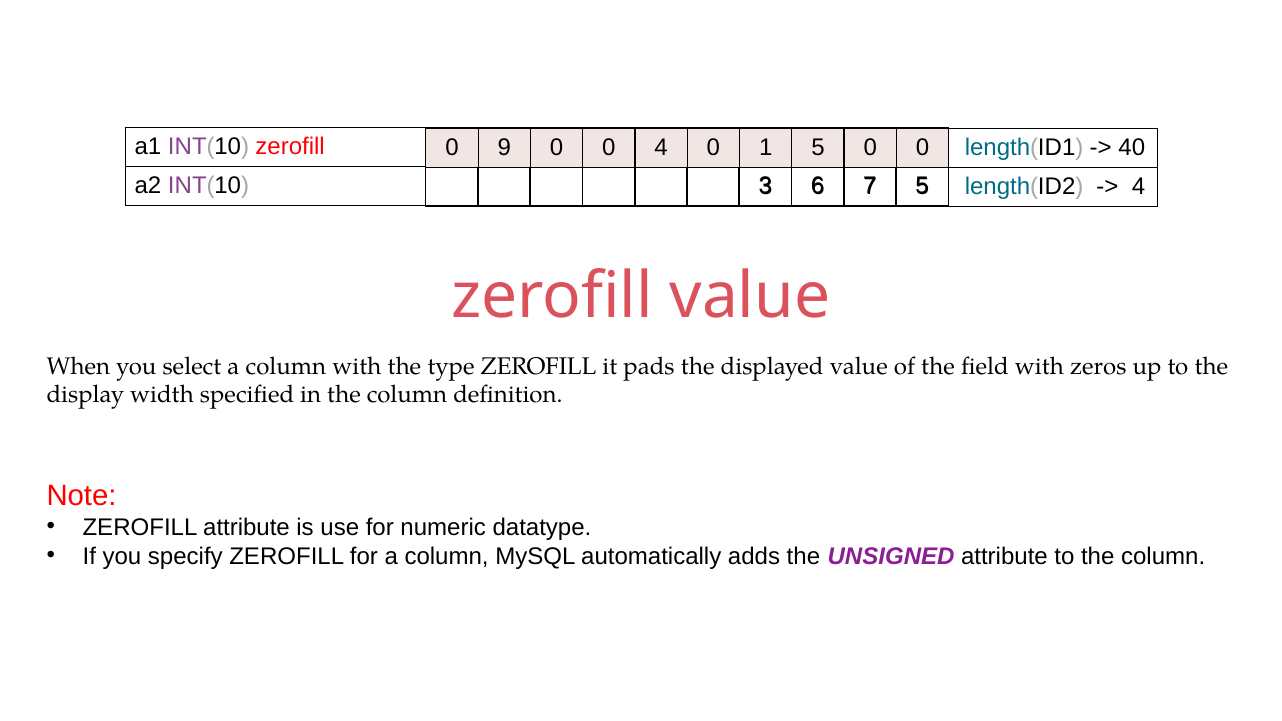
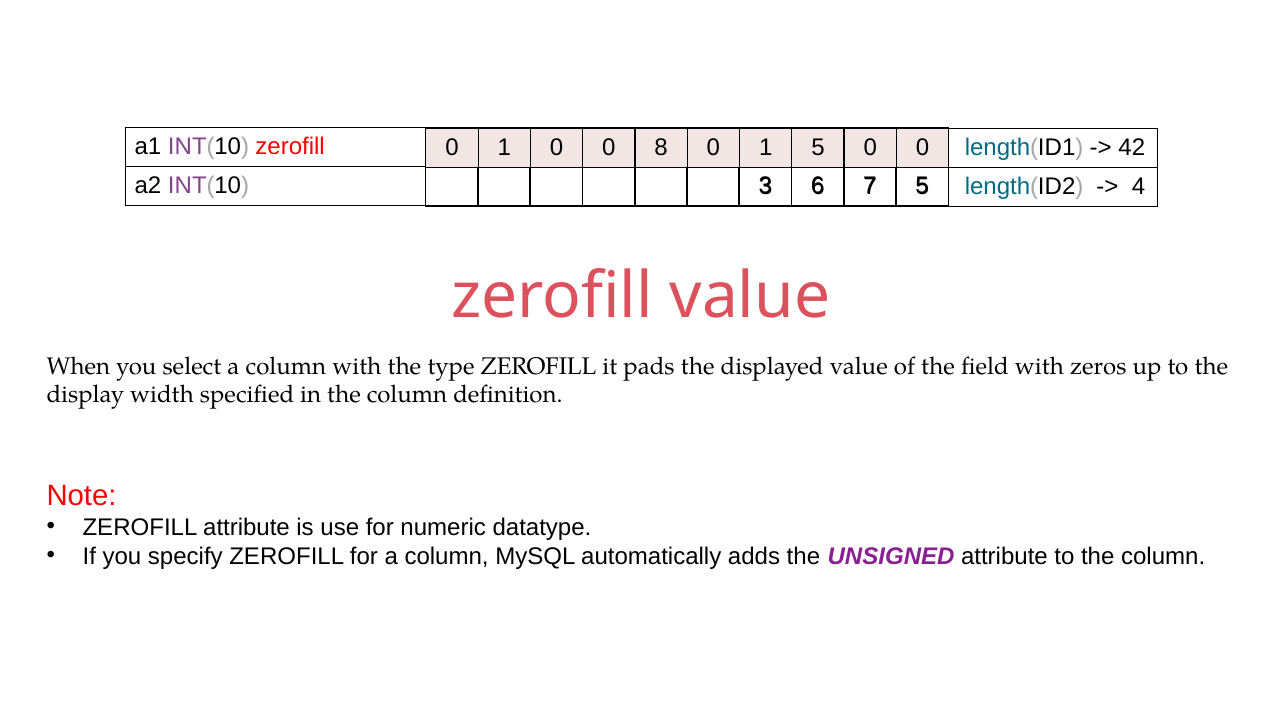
9 at (504, 148): 9 -> 1
0 4: 4 -> 8
40: 40 -> 42
